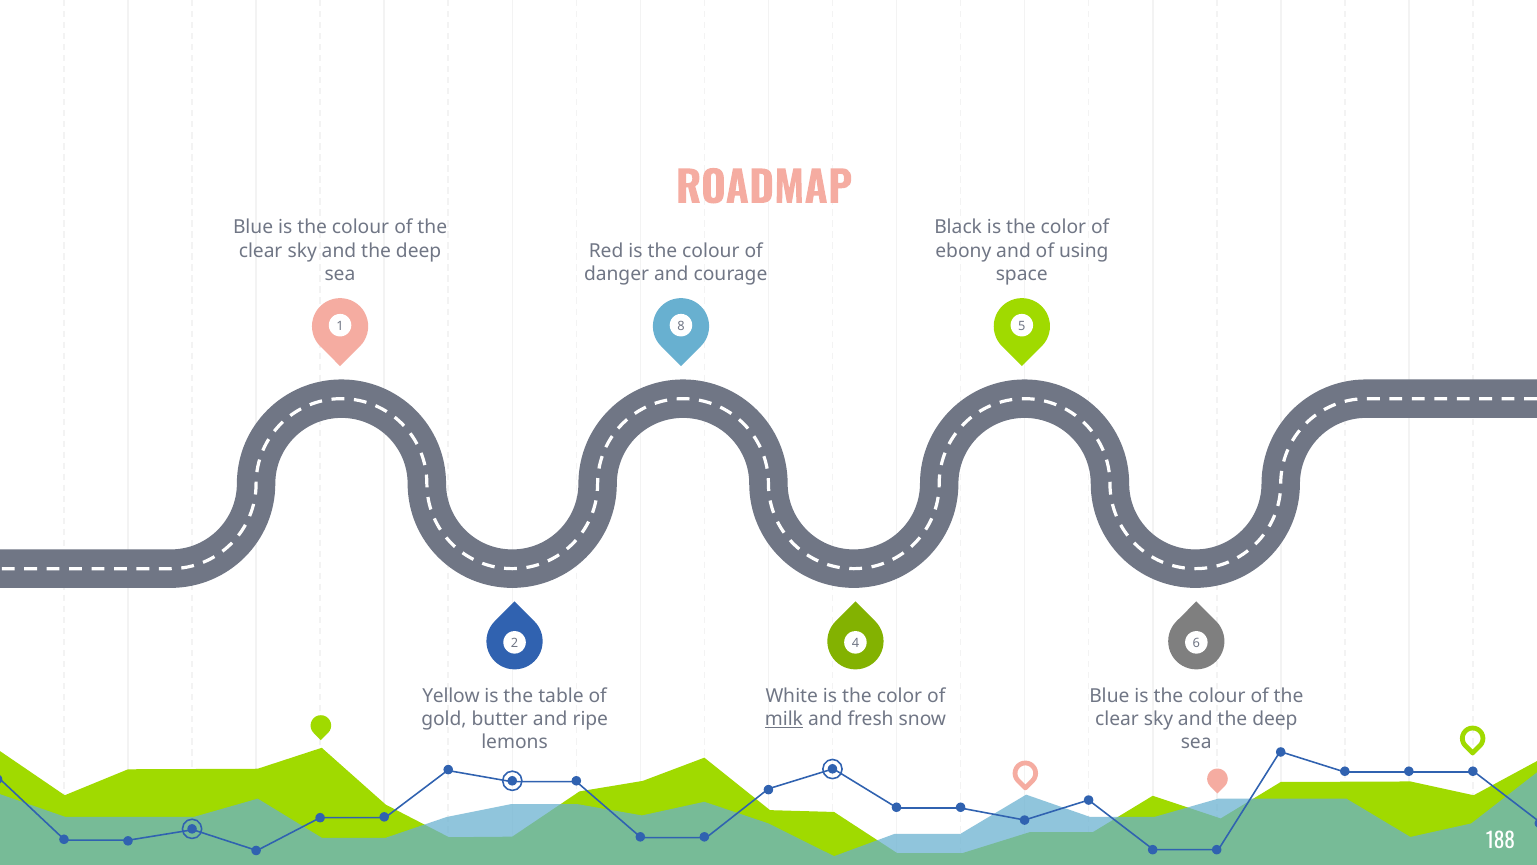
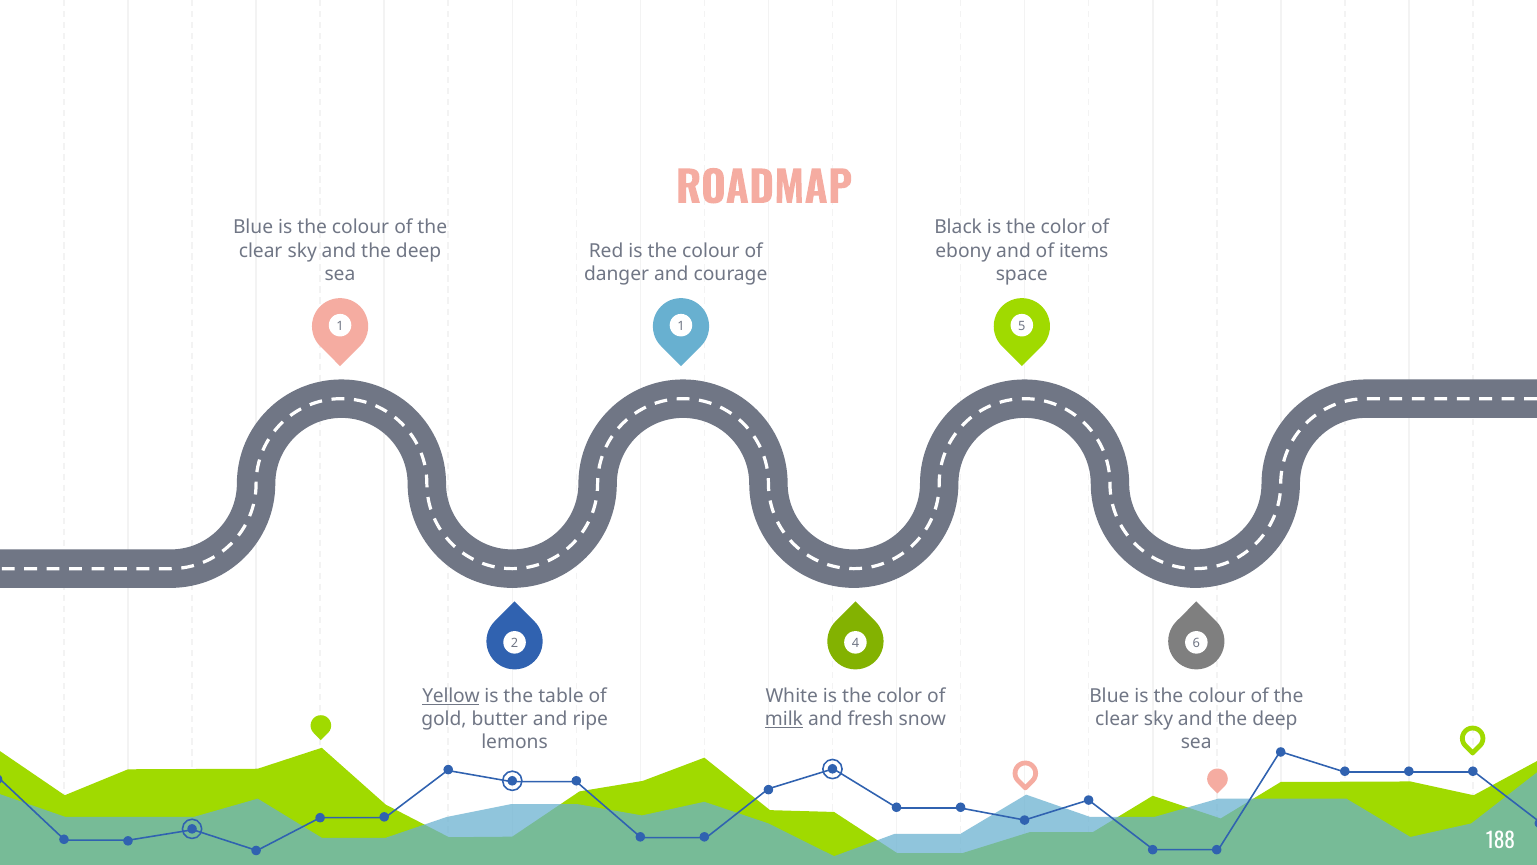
using: using -> items
1 8: 8 -> 1
Yellow underline: none -> present
